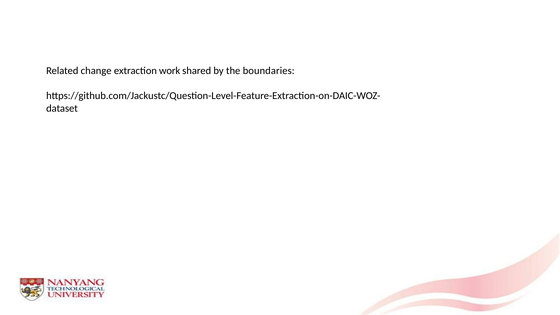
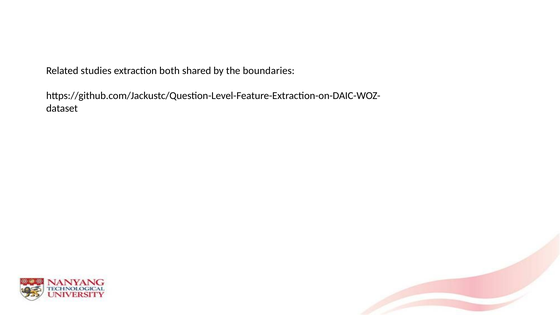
change: change -> studies
work: work -> both
